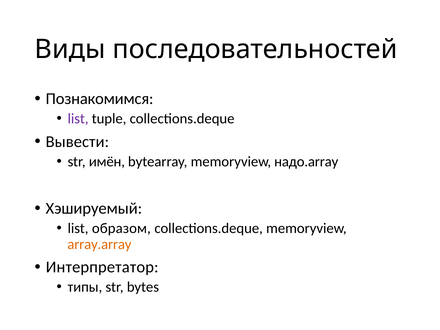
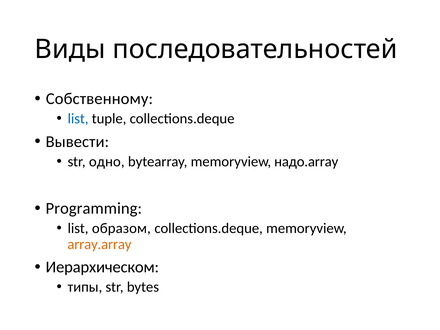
Познакомимся: Познакомимся -> Собственному
list at (78, 119) colour: purple -> blue
имён: имён -> одно
Хэшируемый: Хэшируемый -> Programming
Интерпретатор: Интерпретатор -> Иерархическом
